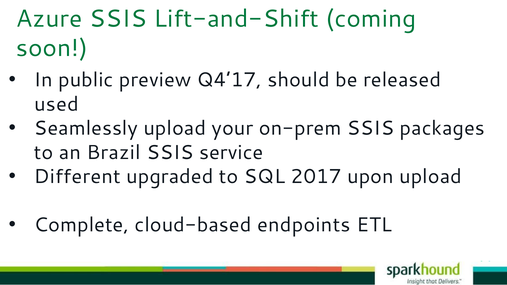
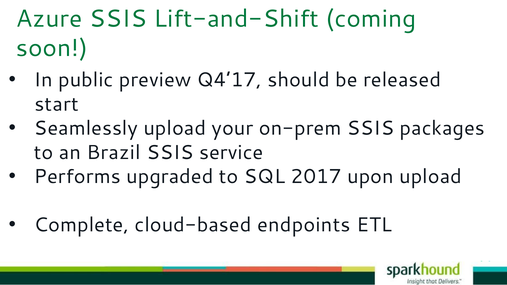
used: used -> start
Different: Different -> Performs
